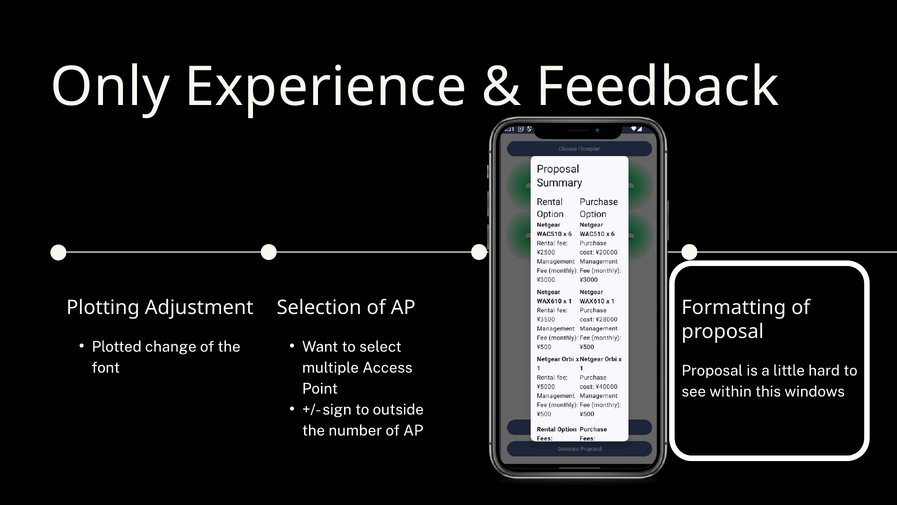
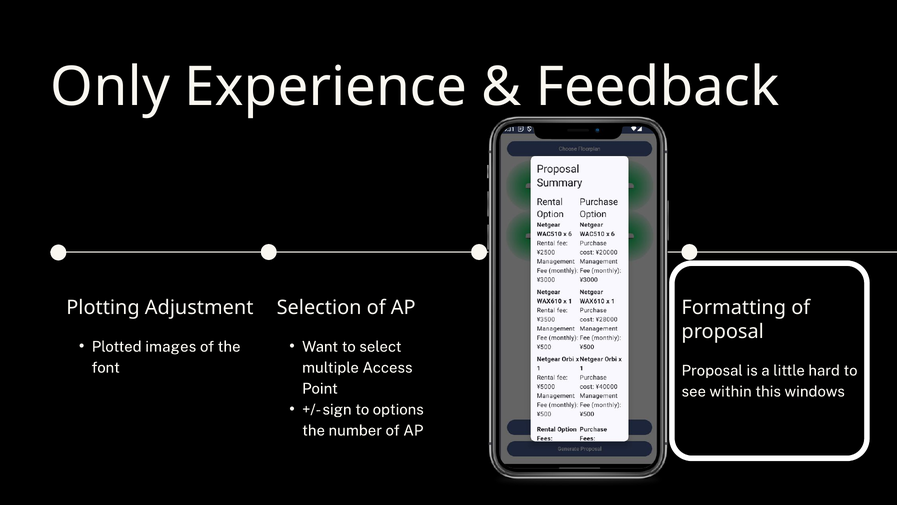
change: change -> images
outside: outside -> options
